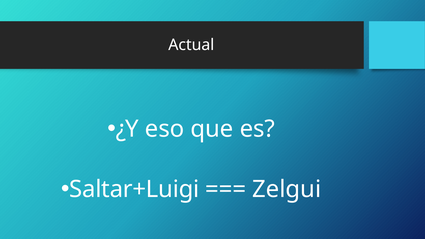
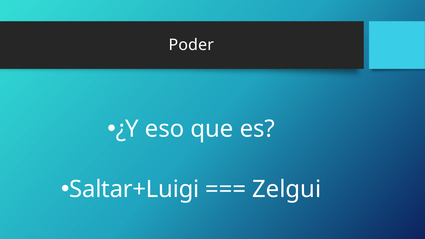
Actual: Actual -> Poder
